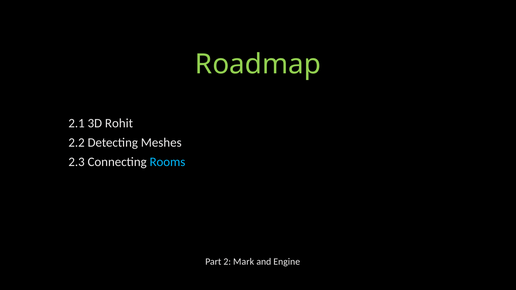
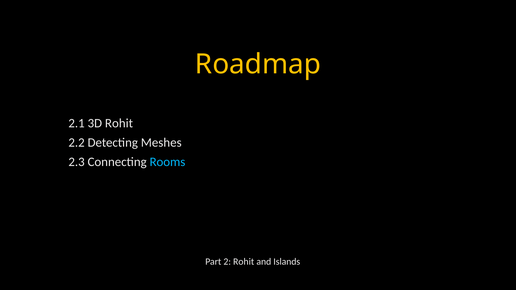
Roadmap colour: light green -> yellow
2 Mark: Mark -> Rohit
Engine: Engine -> Islands
